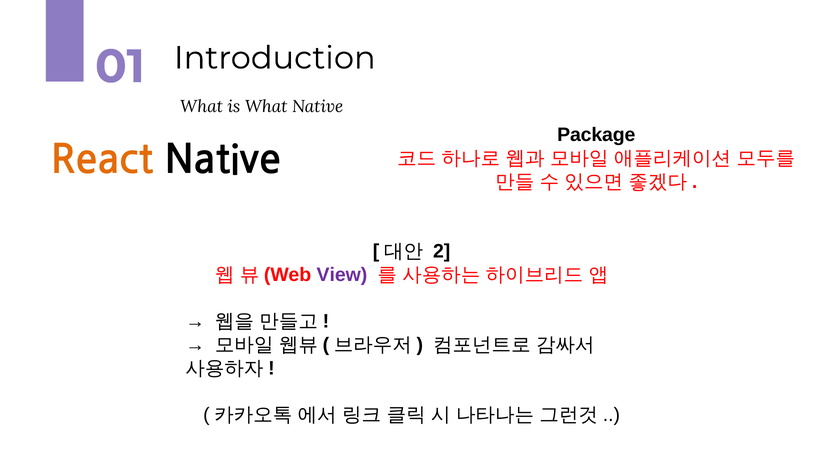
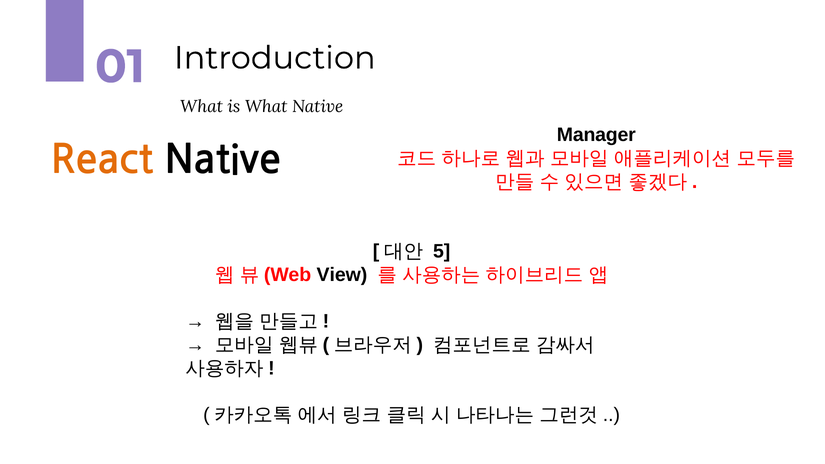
Package: Package -> Manager
2: 2 -> 5
View colour: purple -> black
